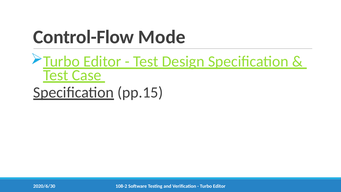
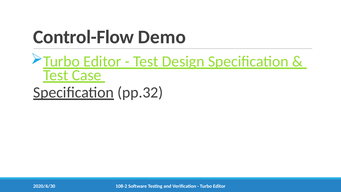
Mode: Mode -> Demo
pp.15: pp.15 -> pp.32
